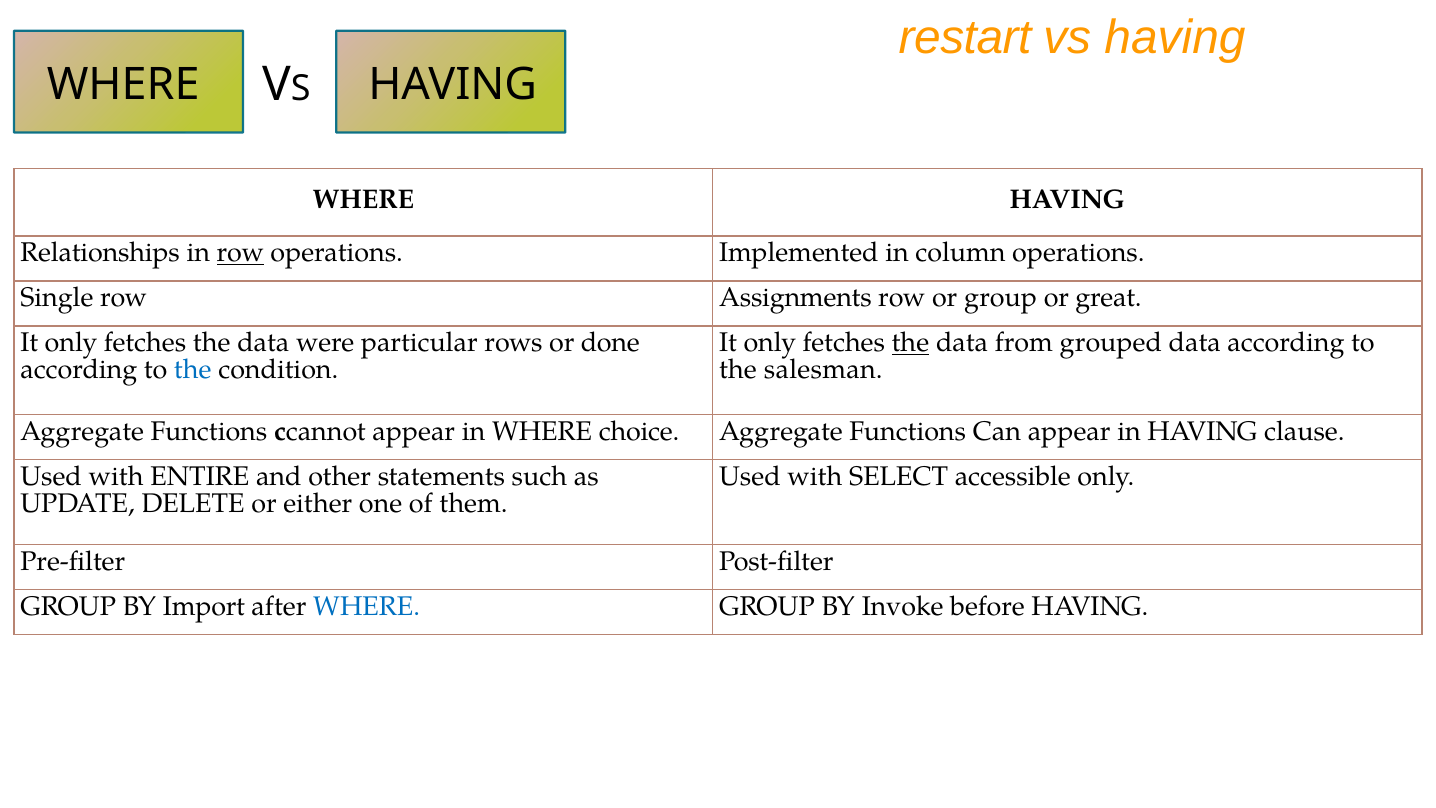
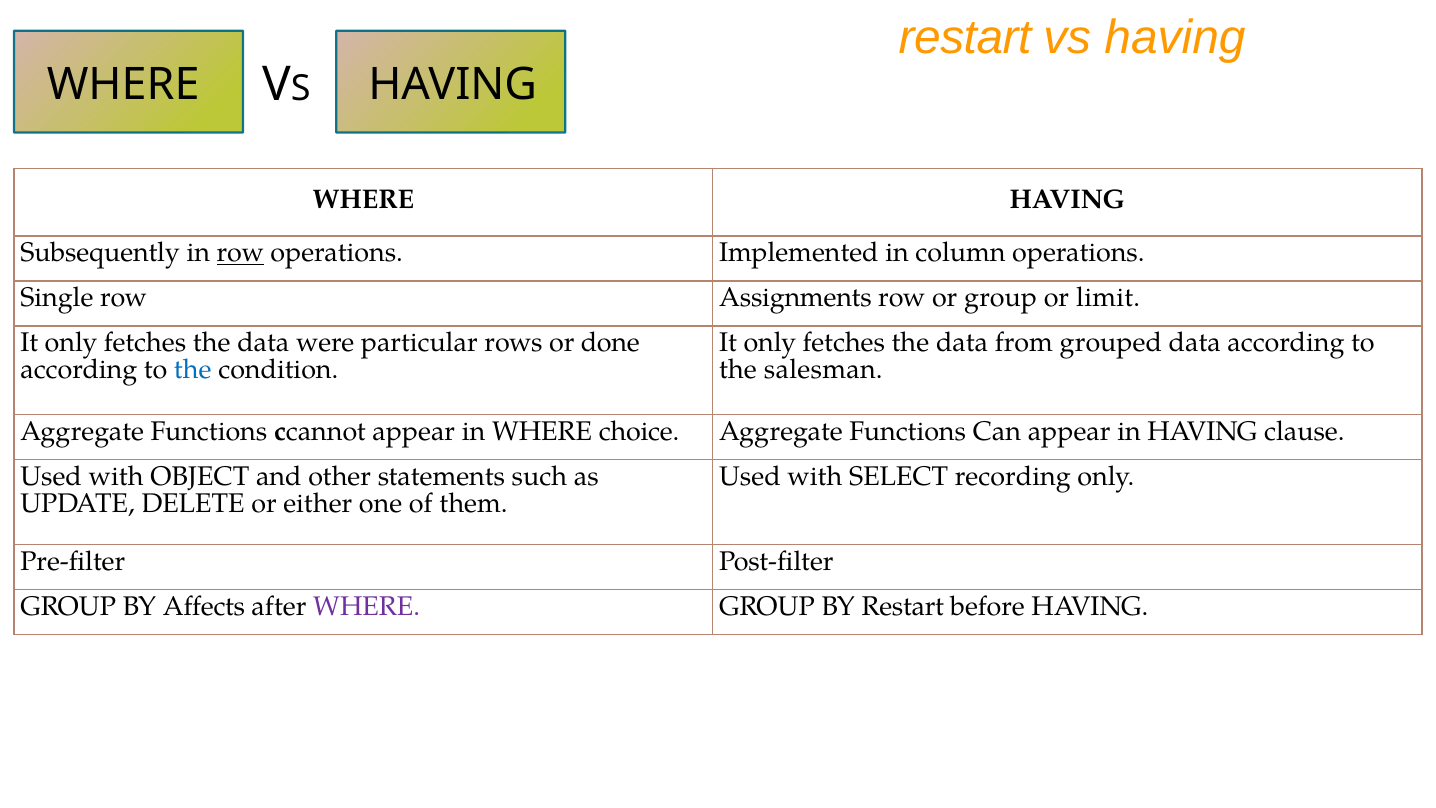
Relationships: Relationships -> Subsequently
great: great -> limit
the at (910, 343) underline: present -> none
ENTIRE: ENTIRE -> OBJECT
accessible: accessible -> recording
Import: Import -> Affects
WHERE at (367, 606) colour: blue -> purple
BY Invoke: Invoke -> Restart
